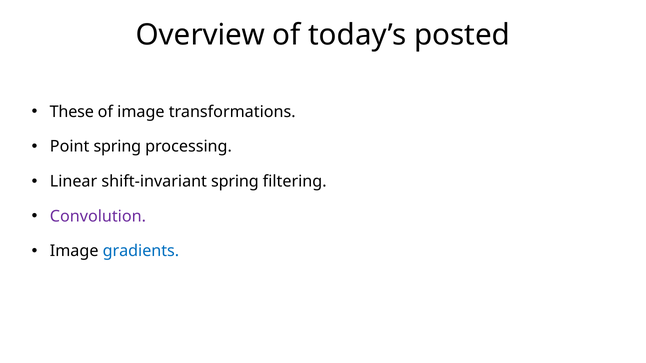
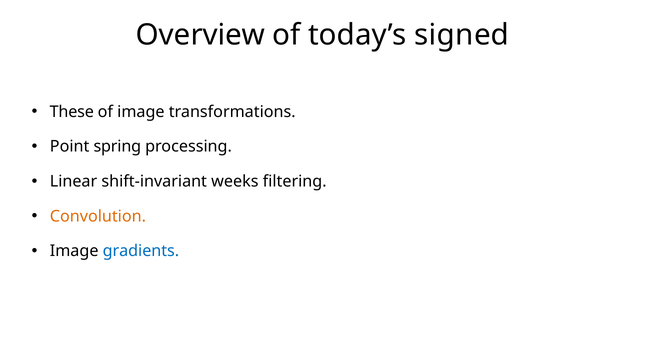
posted: posted -> signed
shift-invariant spring: spring -> weeks
Convolution colour: purple -> orange
